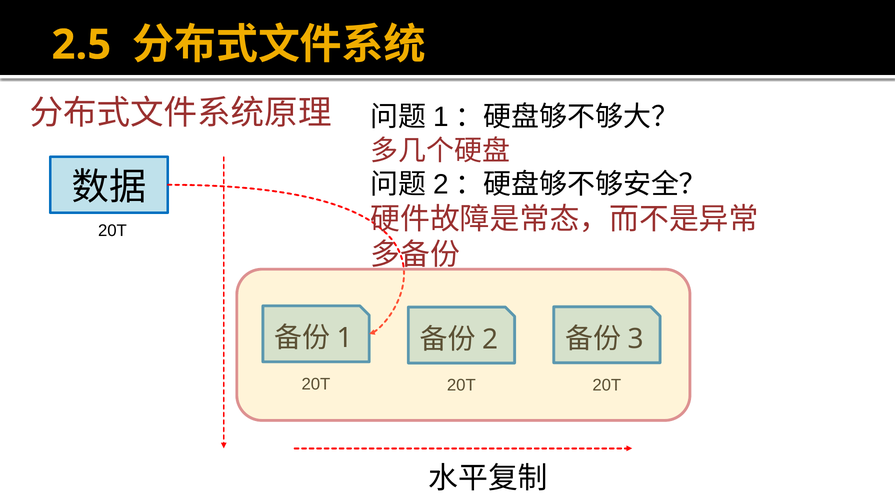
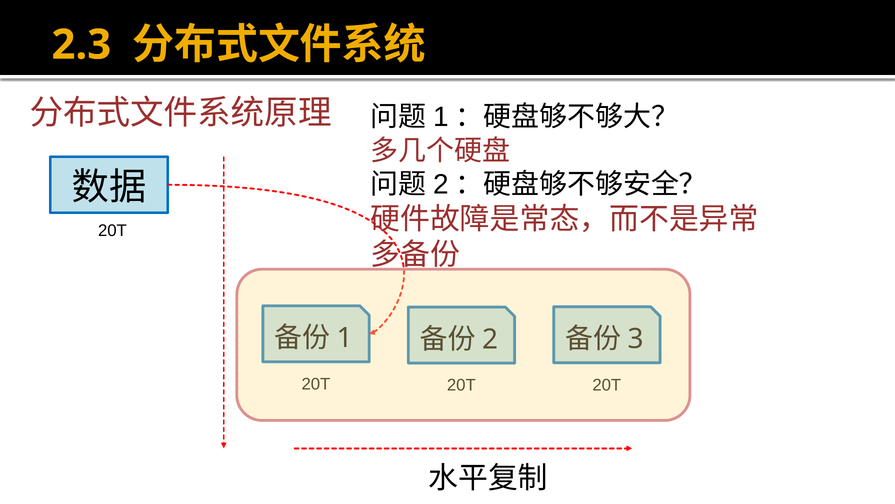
2.5: 2.5 -> 2.3
